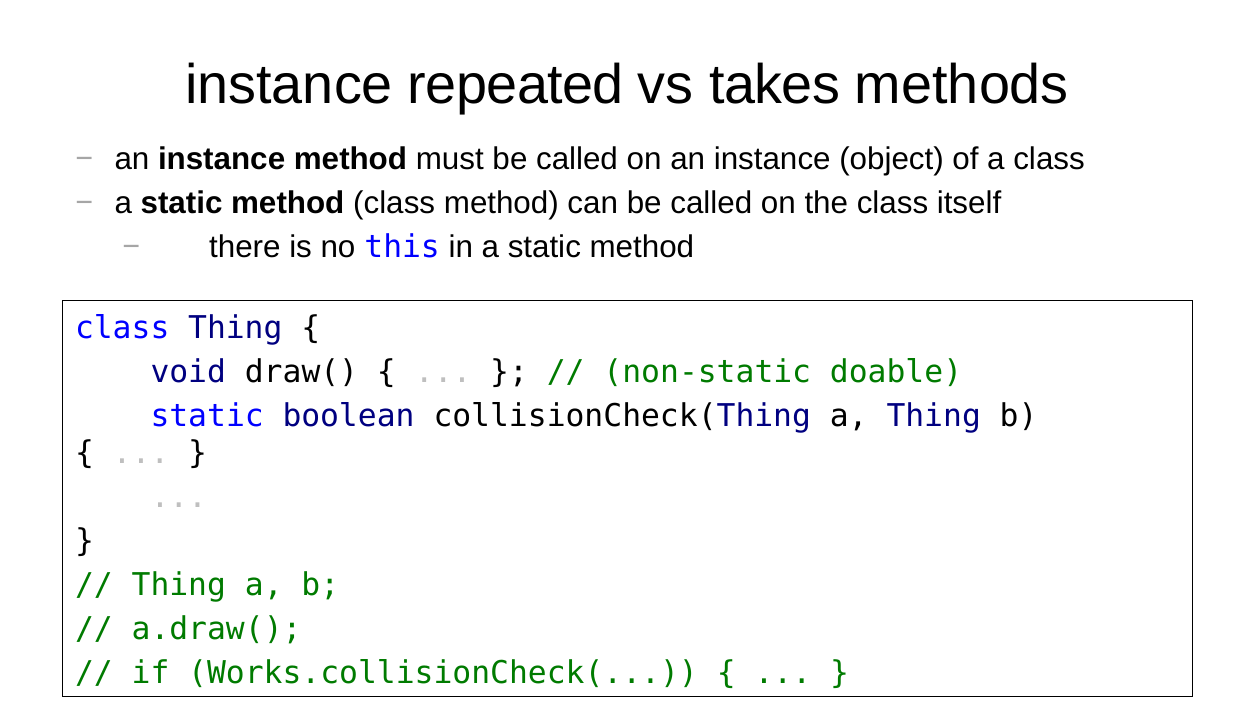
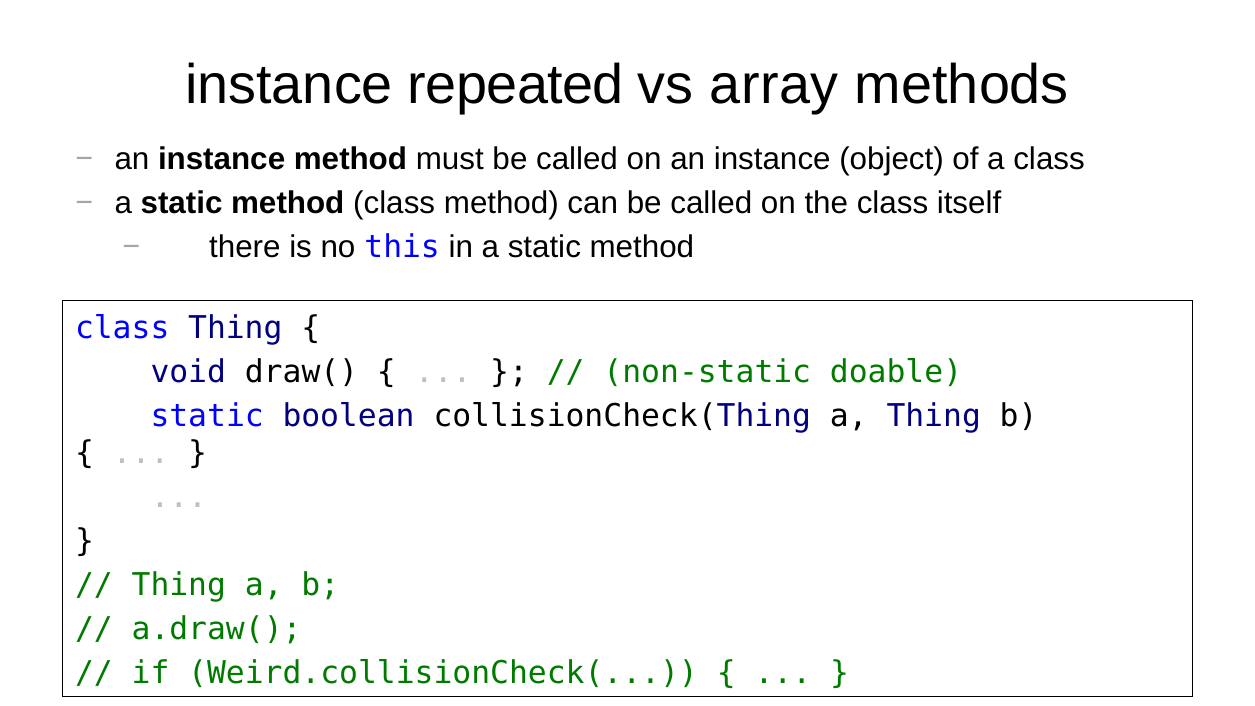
takes: takes -> array
Works.collisionCheck(: Works.collisionCheck( -> Weird.collisionCheck(
